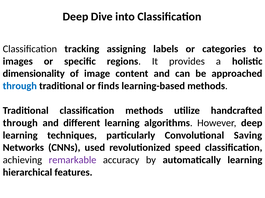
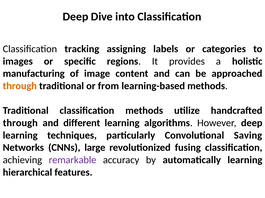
dimensionality: dimensionality -> manufacturing
through at (20, 86) colour: blue -> orange
finds: finds -> from
used: used -> large
speed: speed -> fusing
